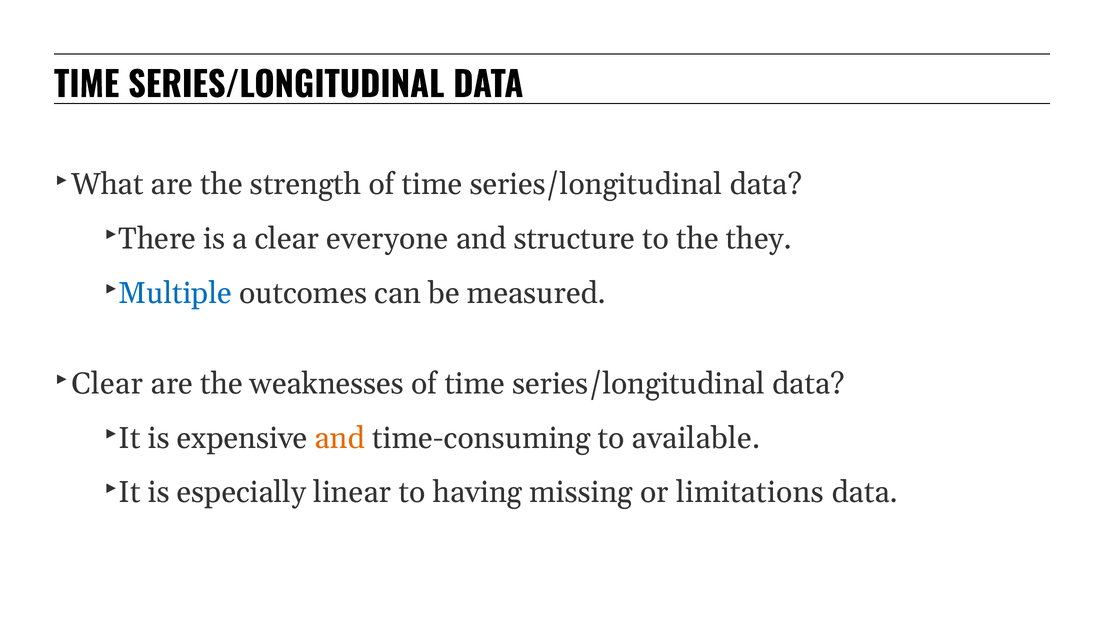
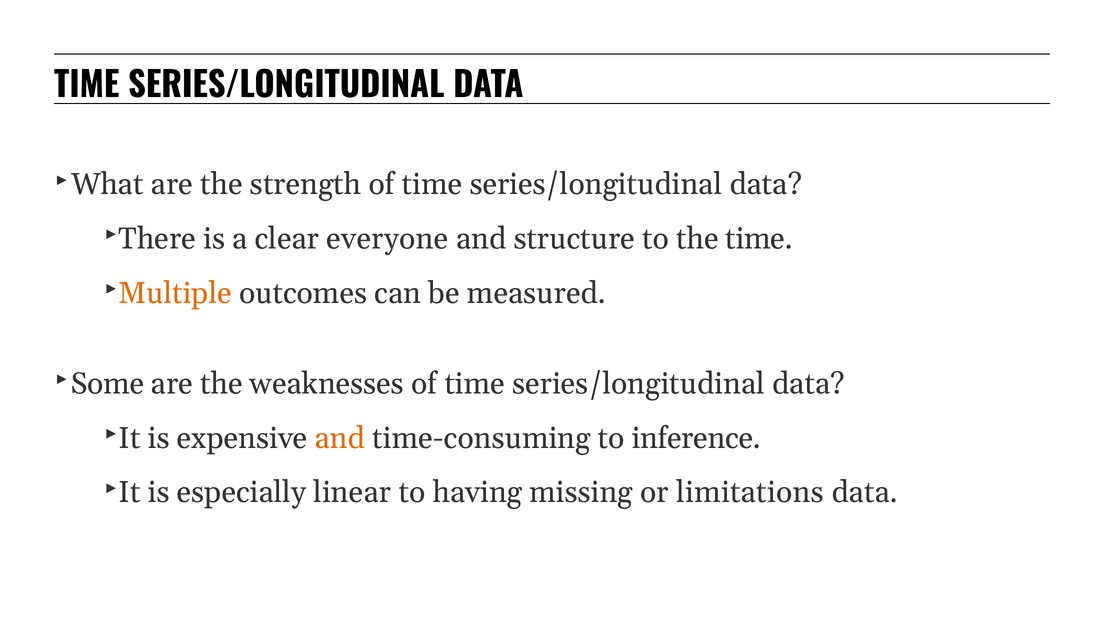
the they: they -> time
Multiple colour: blue -> orange
Clear at (107, 384): Clear -> Some
available: available -> inference
